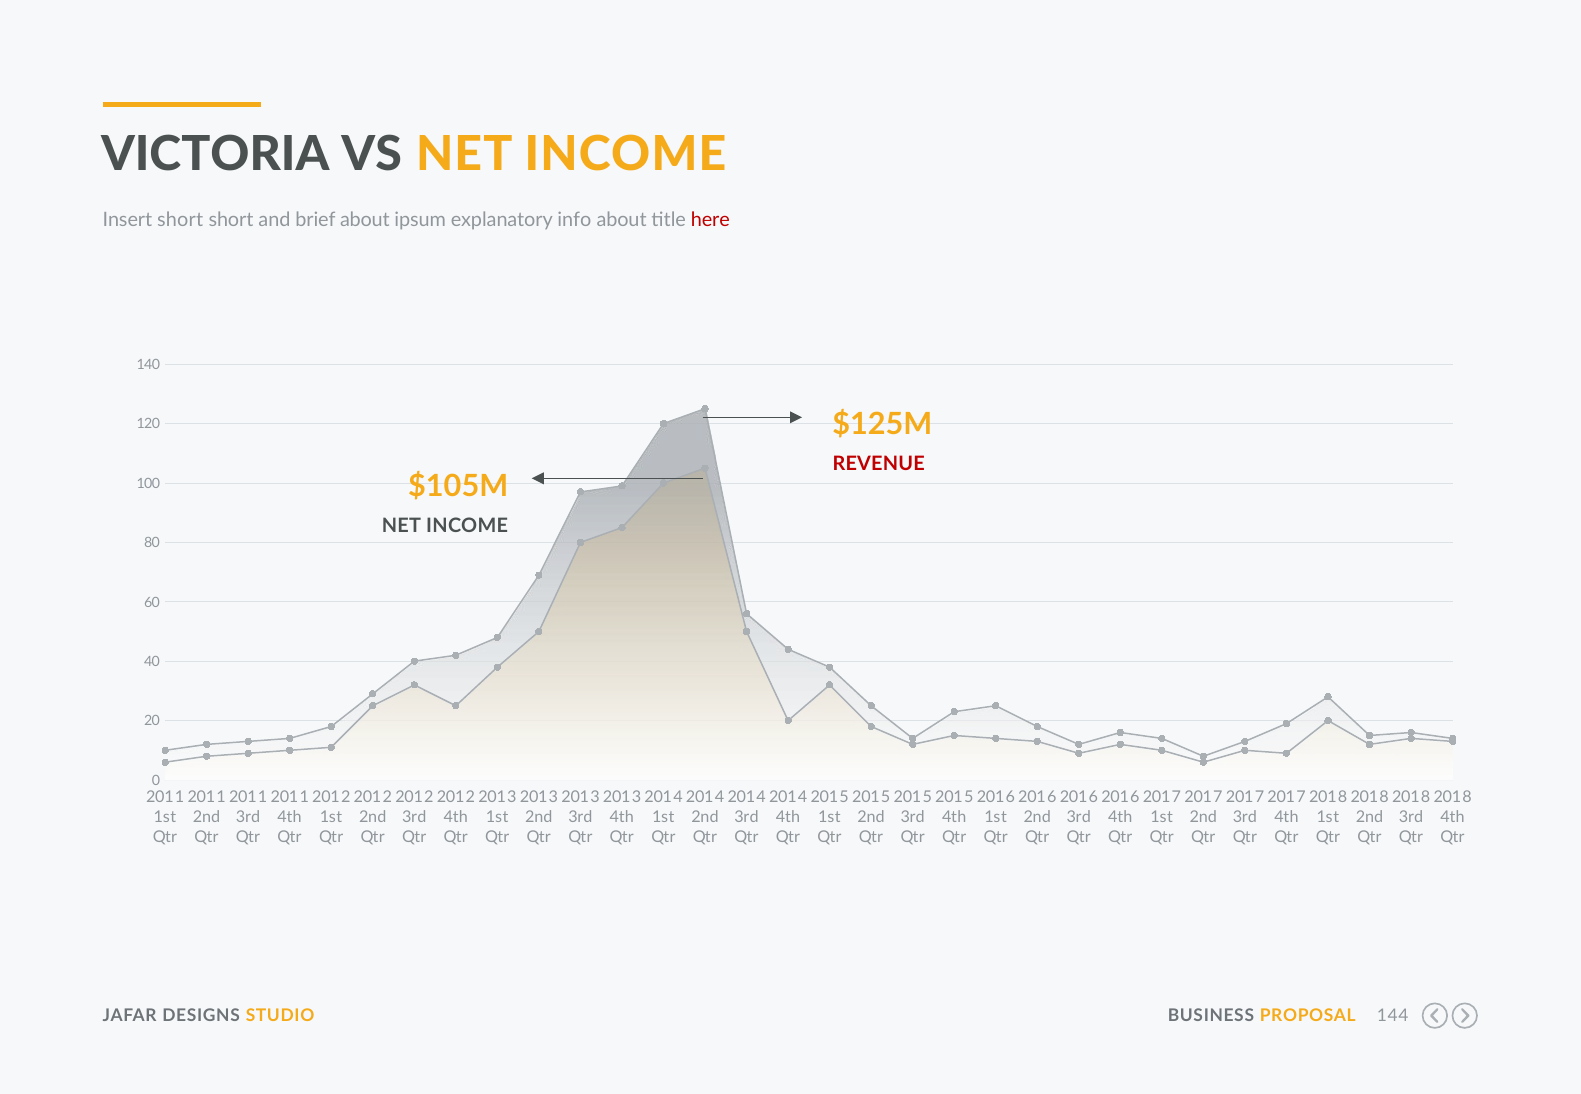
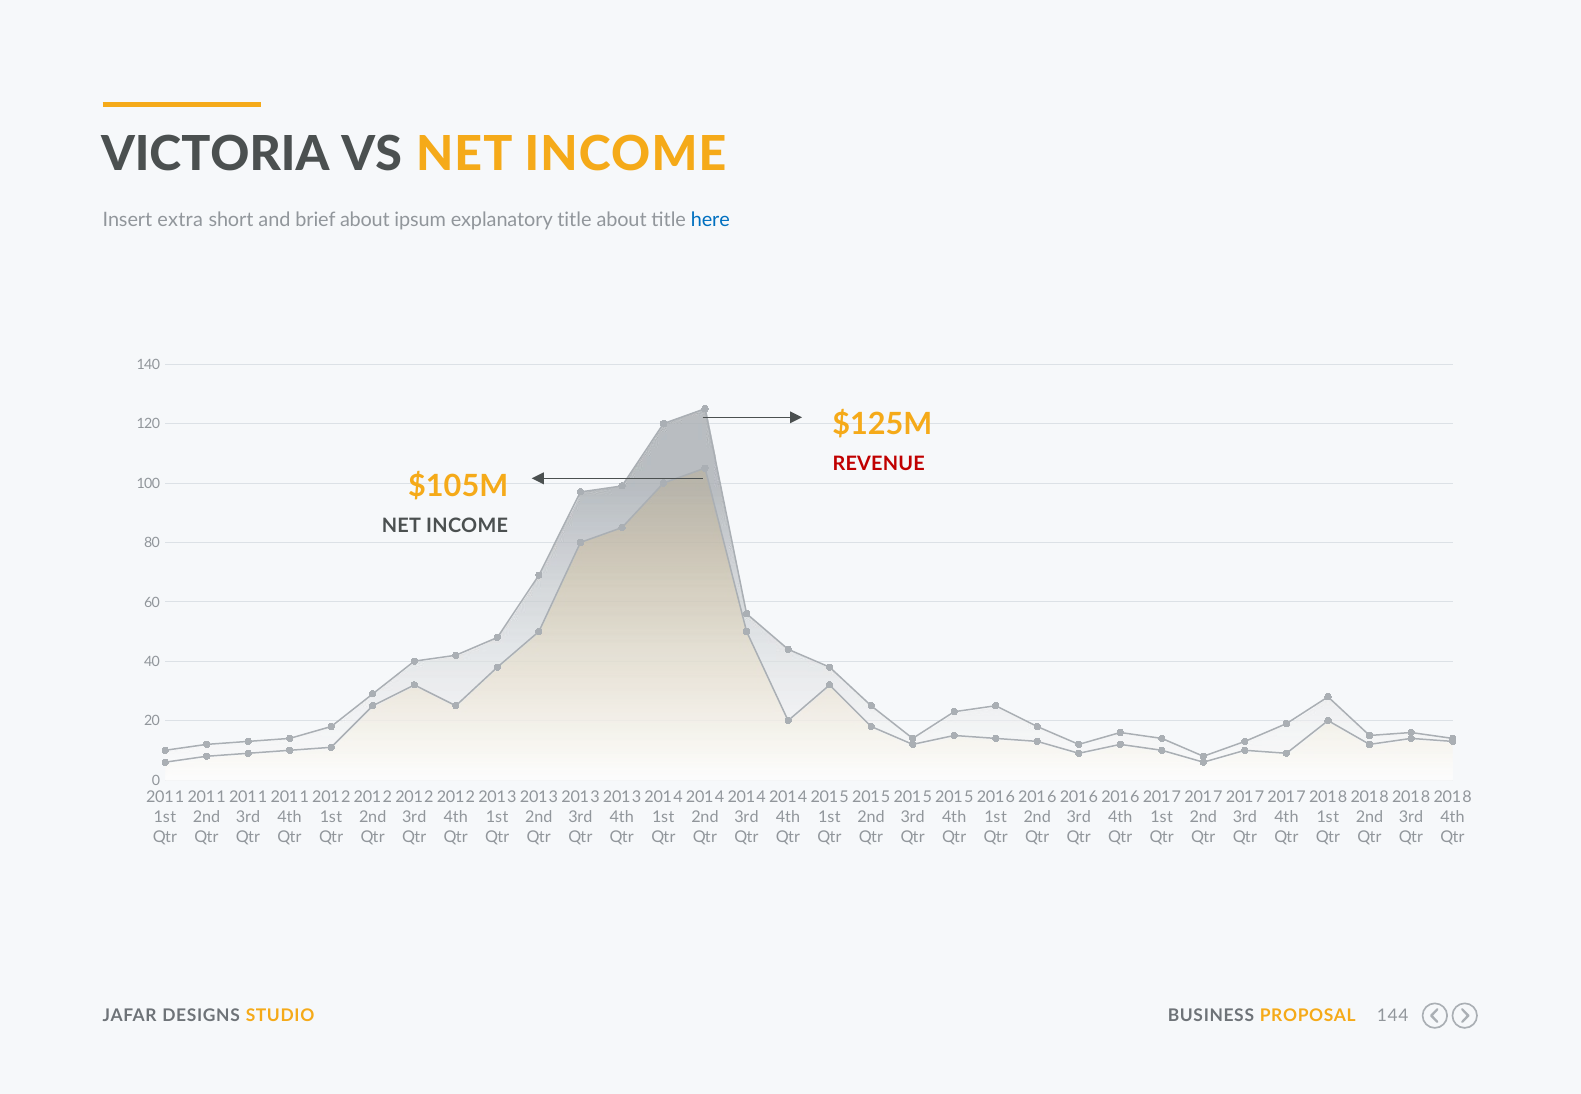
Insert short: short -> extra
explanatory info: info -> title
here colour: red -> blue
